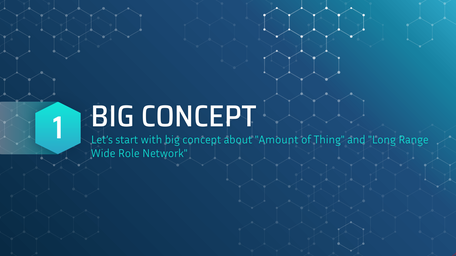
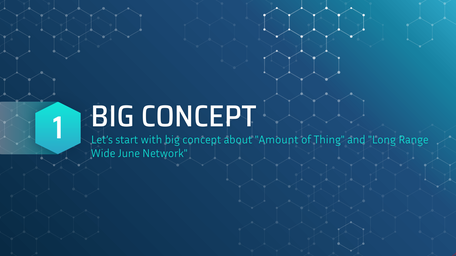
Role: Role -> June
